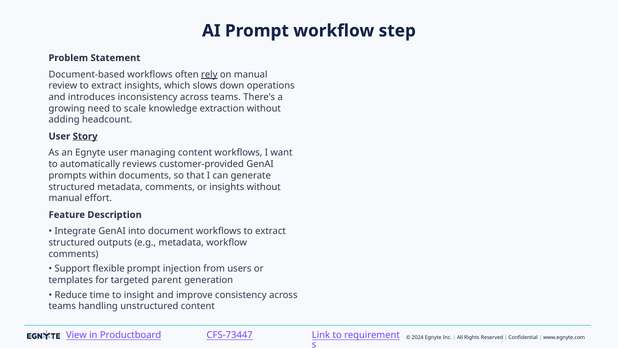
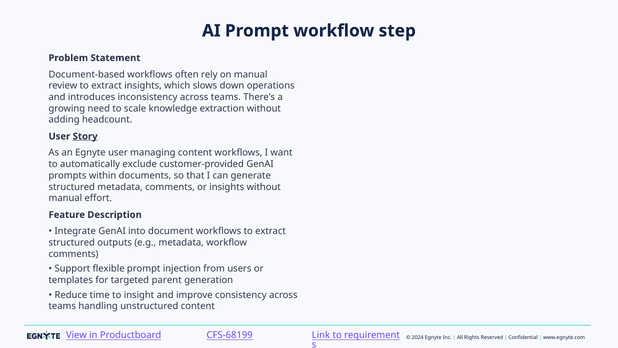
rely underline: present -> none
reviews: reviews -> exclude
CFS-73447: CFS-73447 -> CFS-68199
